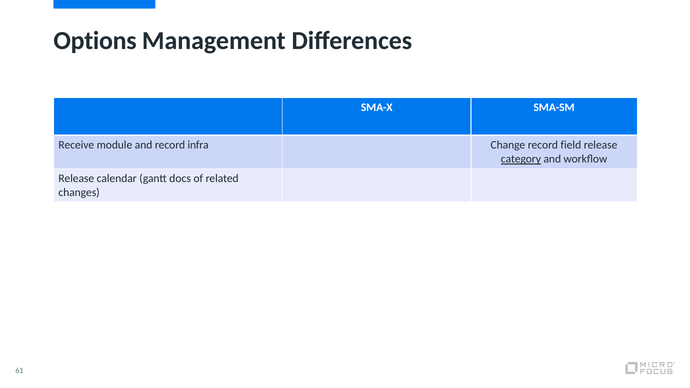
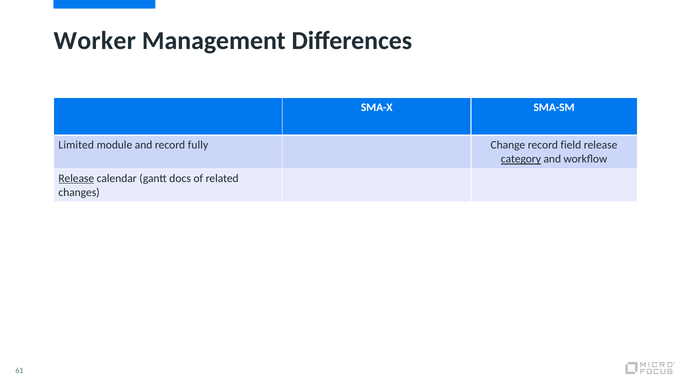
Options: Options -> Worker
Receive: Receive -> Limited
infra: infra -> fully
Release at (76, 178) underline: none -> present
